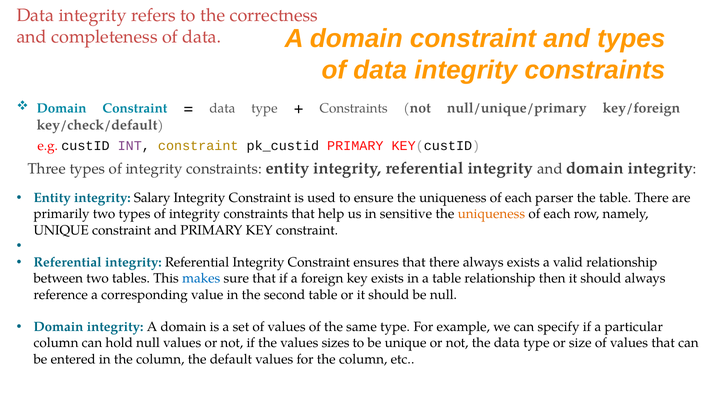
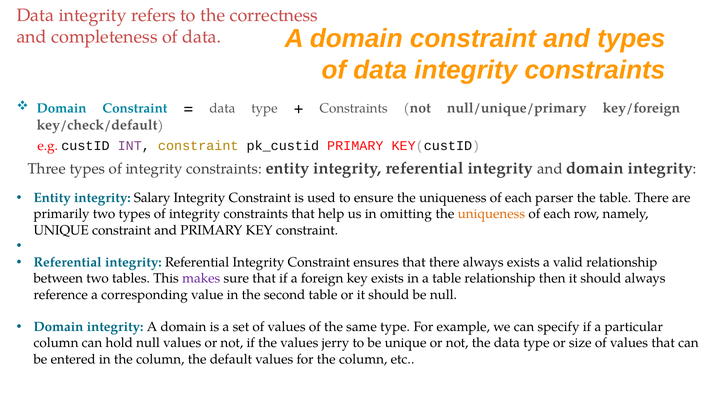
sensitive: sensitive -> omitting
makes colour: blue -> purple
sizes: sizes -> jerry
